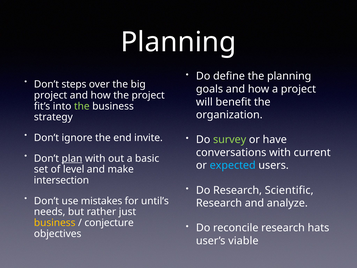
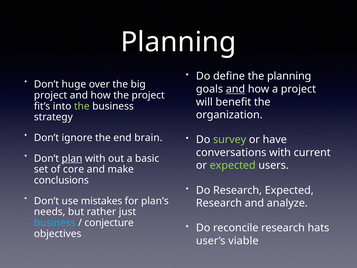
steps: steps -> huge
and at (235, 89) underline: none -> present
invite: invite -> brain
expected at (233, 165) colour: light blue -> light green
level: level -> core
intersection: intersection -> conclusions
Research Scientific: Scientific -> Expected
until’s: until’s -> plan’s
business at (55, 223) colour: yellow -> light blue
